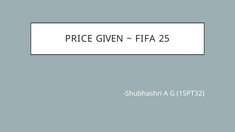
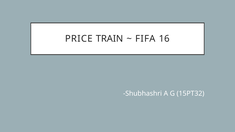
GIVEN: GIVEN -> TRAIN
25: 25 -> 16
